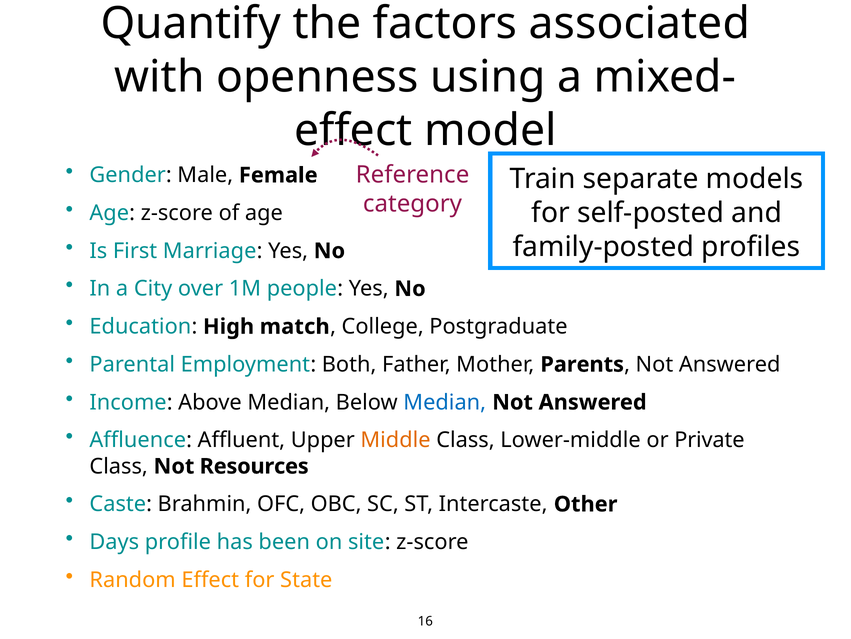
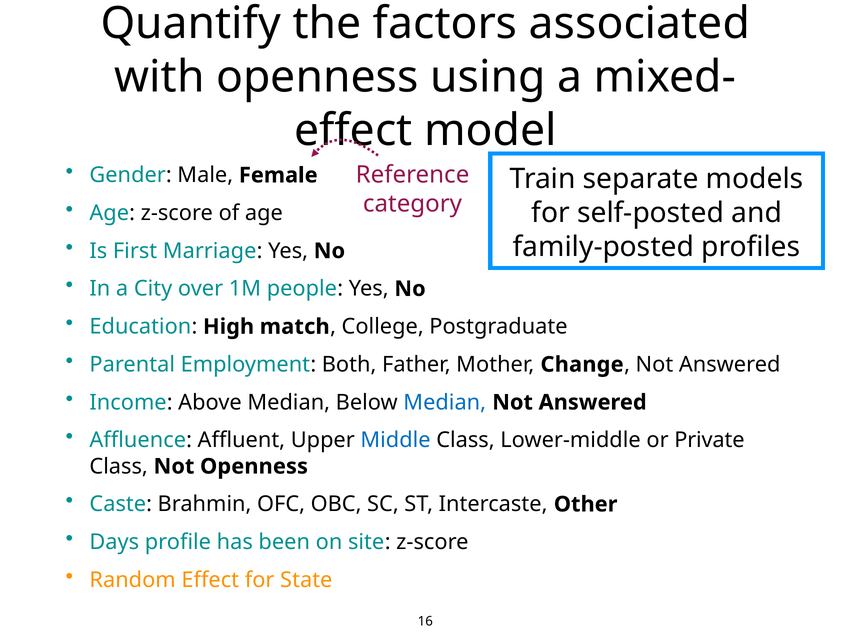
Parents: Parents -> Change
Middle colour: orange -> blue
Not Resources: Resources -> Openness
